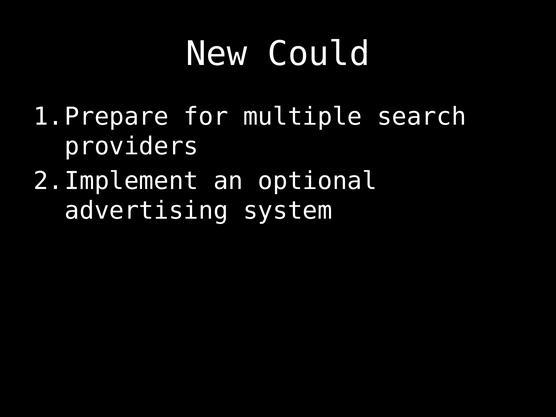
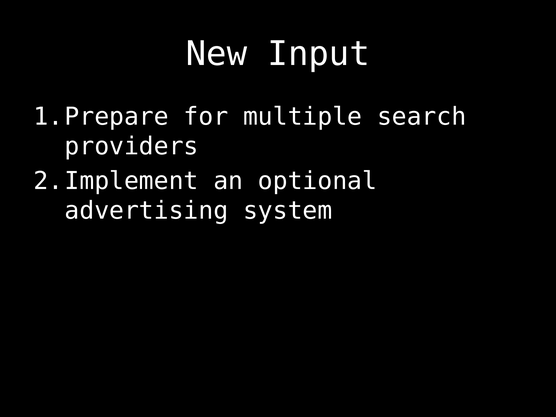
Could: Could -> Input
